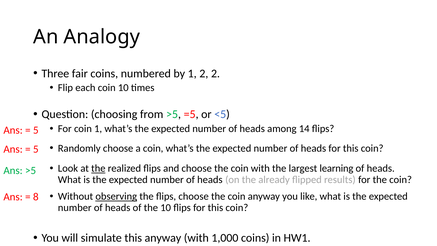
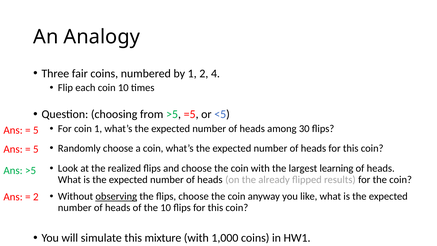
2 2: 2 -> 4
14: 14 -> 30
the at (98, 168) underline: present -> none
8 at (36, 197): 8 -> 2
this anyway: anyway -> mixture
